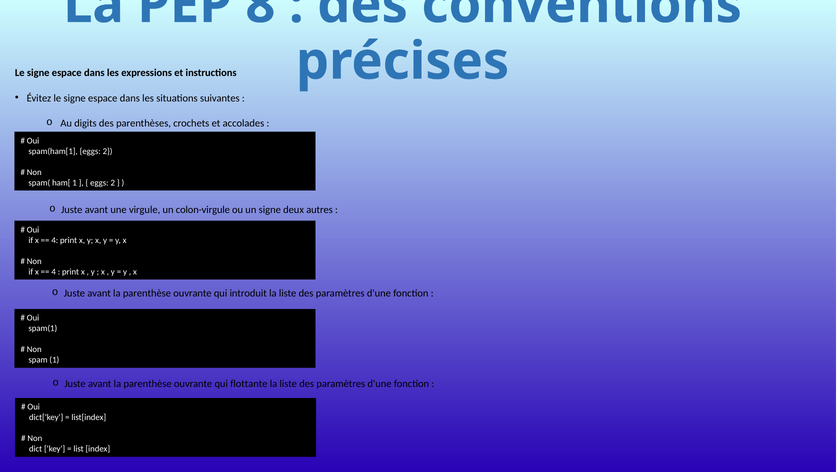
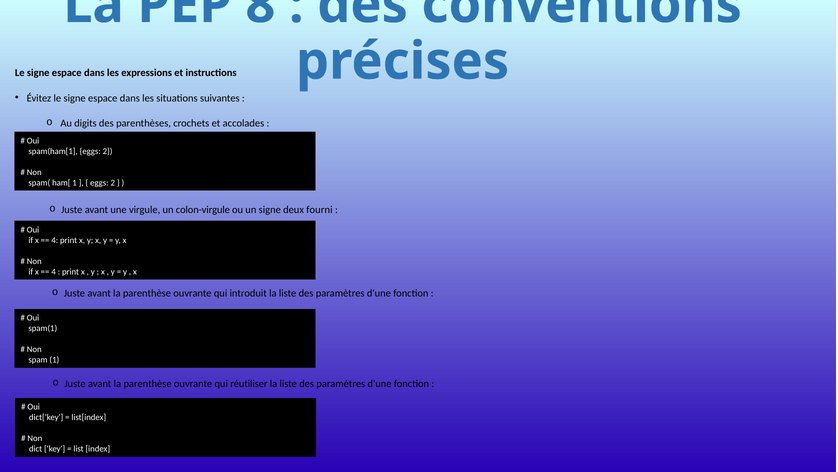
autres: autres -> fourni
flottante: flottante -> réutiliser
